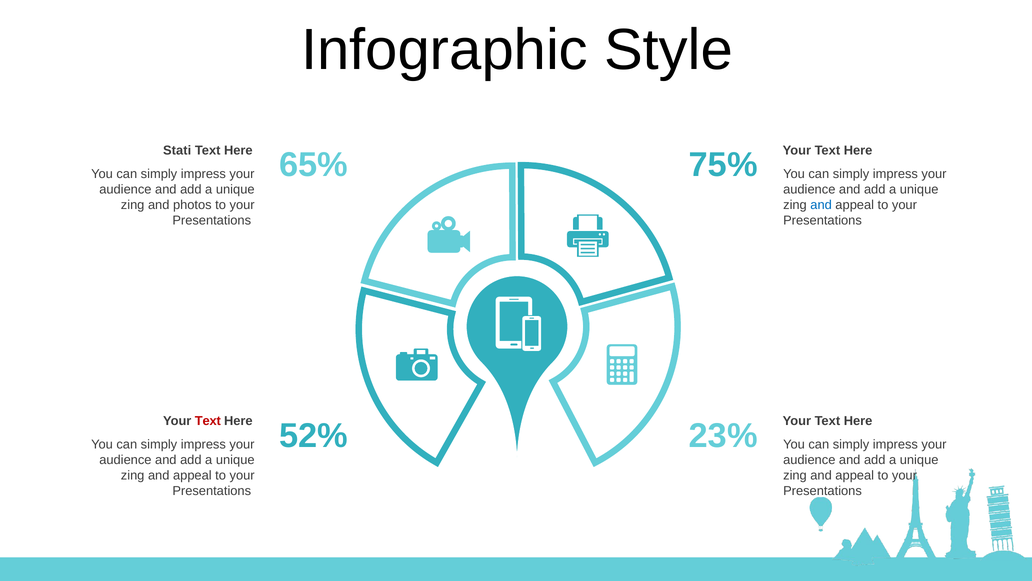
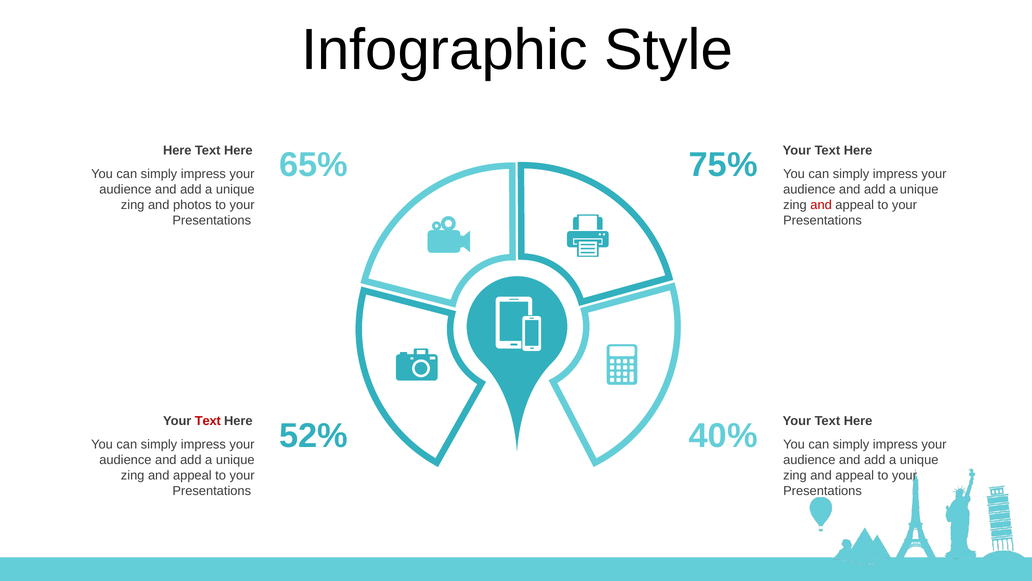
Stati at (177, 150): Stati -> Here
and at (821, 205) colour: blue -> red
23%: 23% -> 40%
